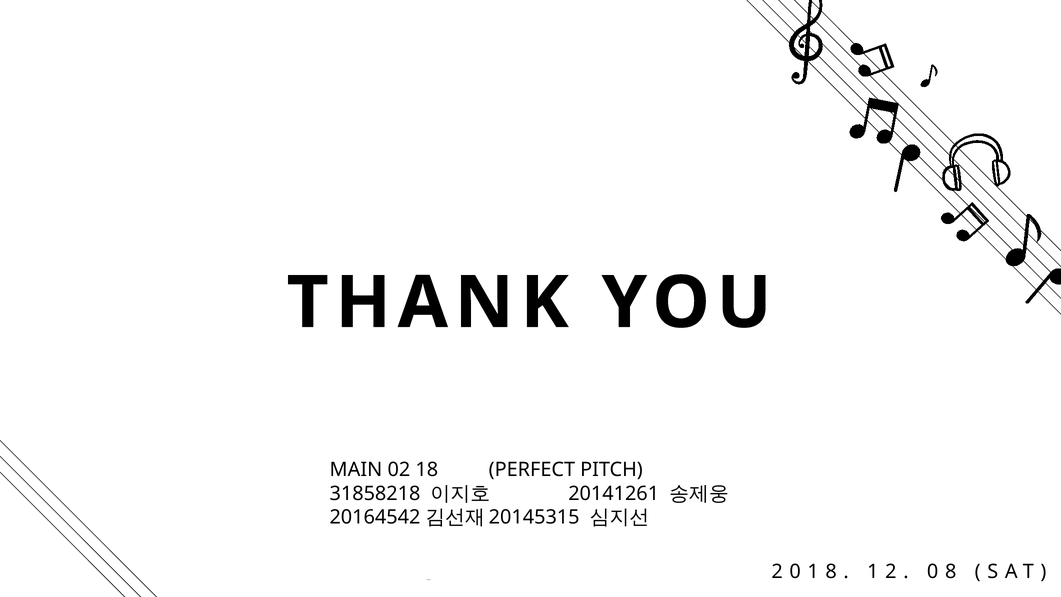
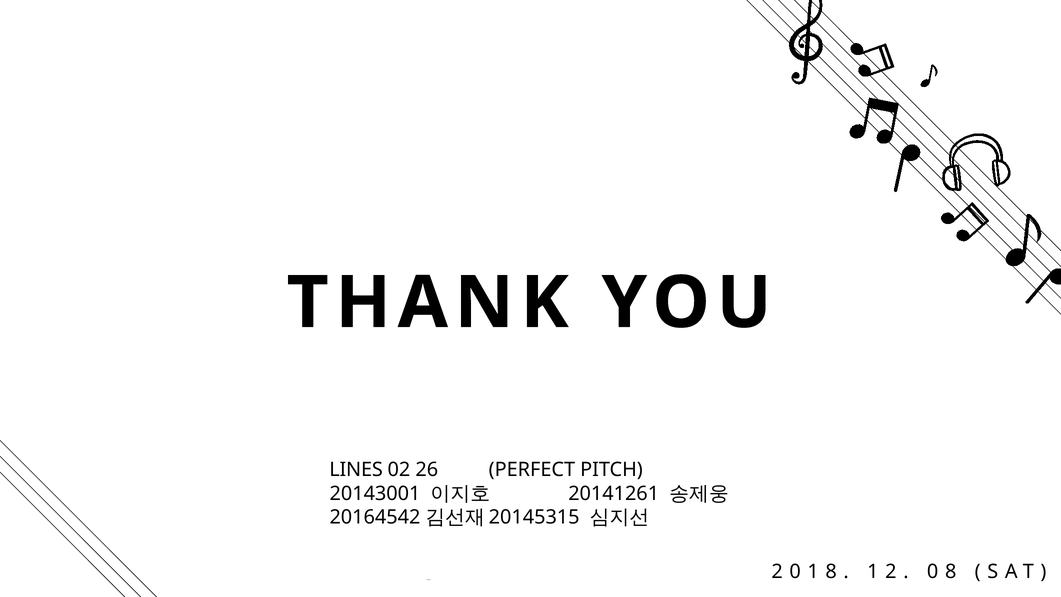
MAIN: MAIN -> LINES
18: 18 -> 26
31858218: 31858218 -> 20143001
